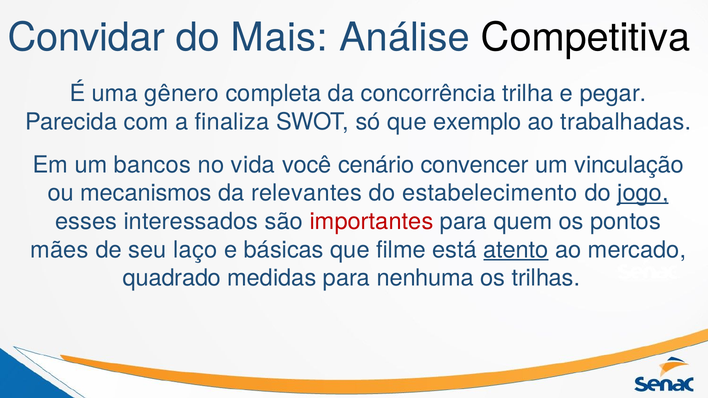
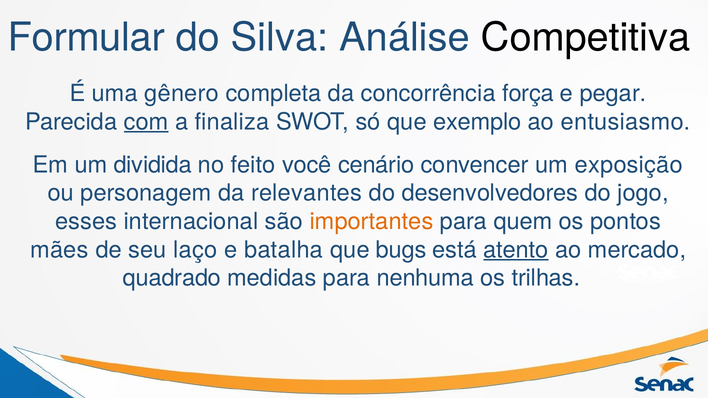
Convidar: Convidar -> Formular
Mais: Mais -> Silva
trilha: trilha -> força
com underline: none -> present
trabalhadas: trabalhadas -> entusiasmo
bancos: bancos -> dividida
vida: vida -> feito
vinculação: vinculação -> exposição
mecanismos: mecanismos -> personagem
estabelecimento: estabelecimento -> desenvolvedores
jogo underline: present -> none
interessados: interessados -> internacional
importantes colour: red -> orange
básicas: básicas -> batalha
filme: filme -> bugs
